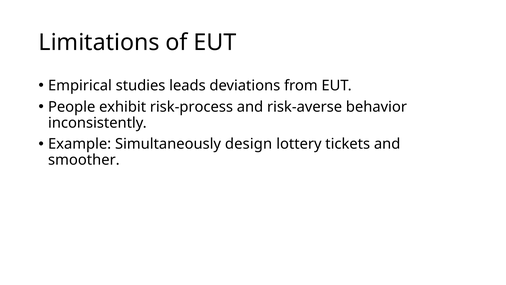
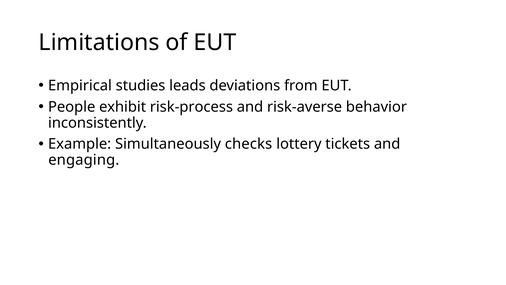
design: design -> checks
smoother: smoother -> engaging
